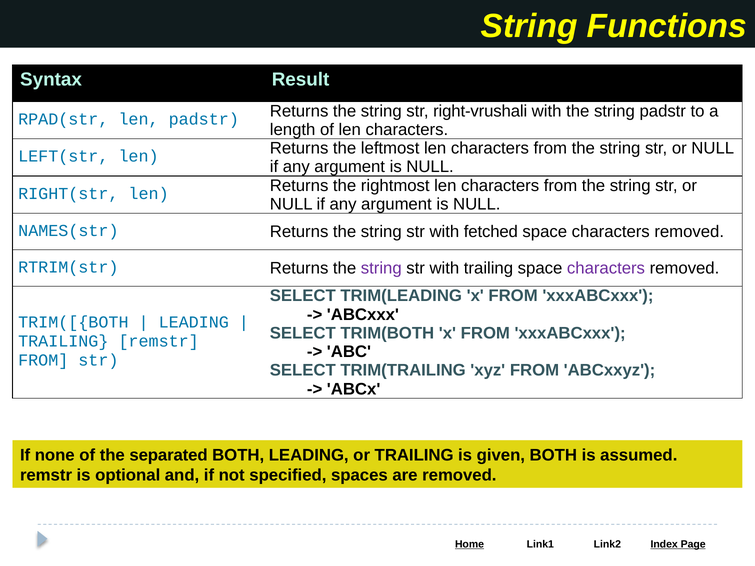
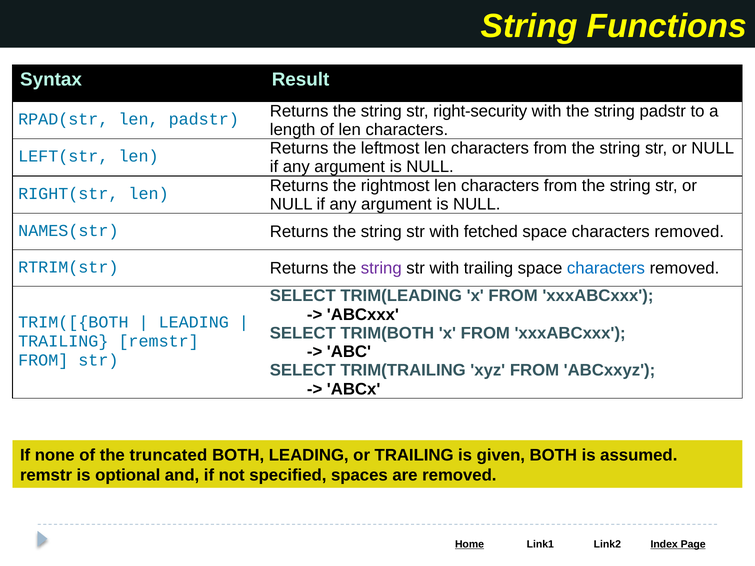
right-vrushali: right-vrushali -> right-security
characters at (606, 268) colour: purple -> blue
separated: separated -> truncated
